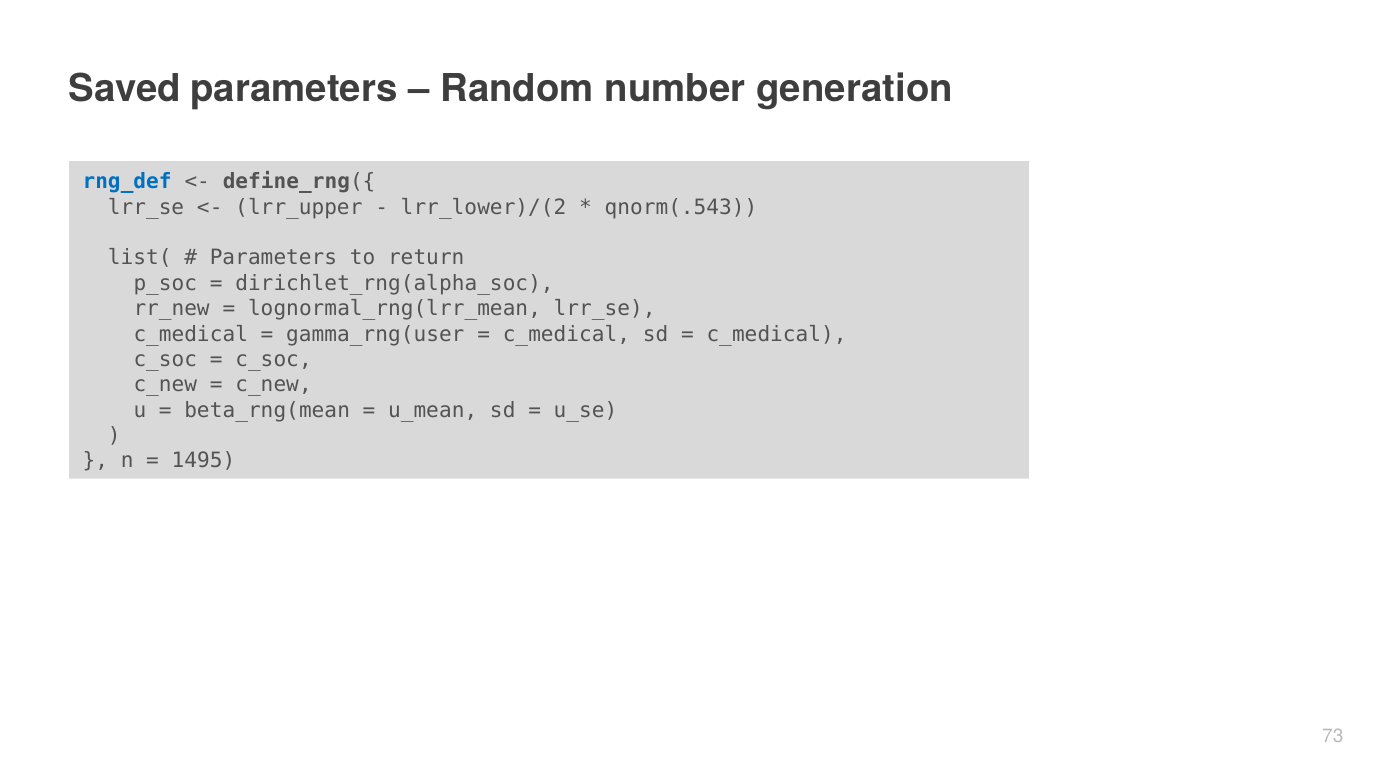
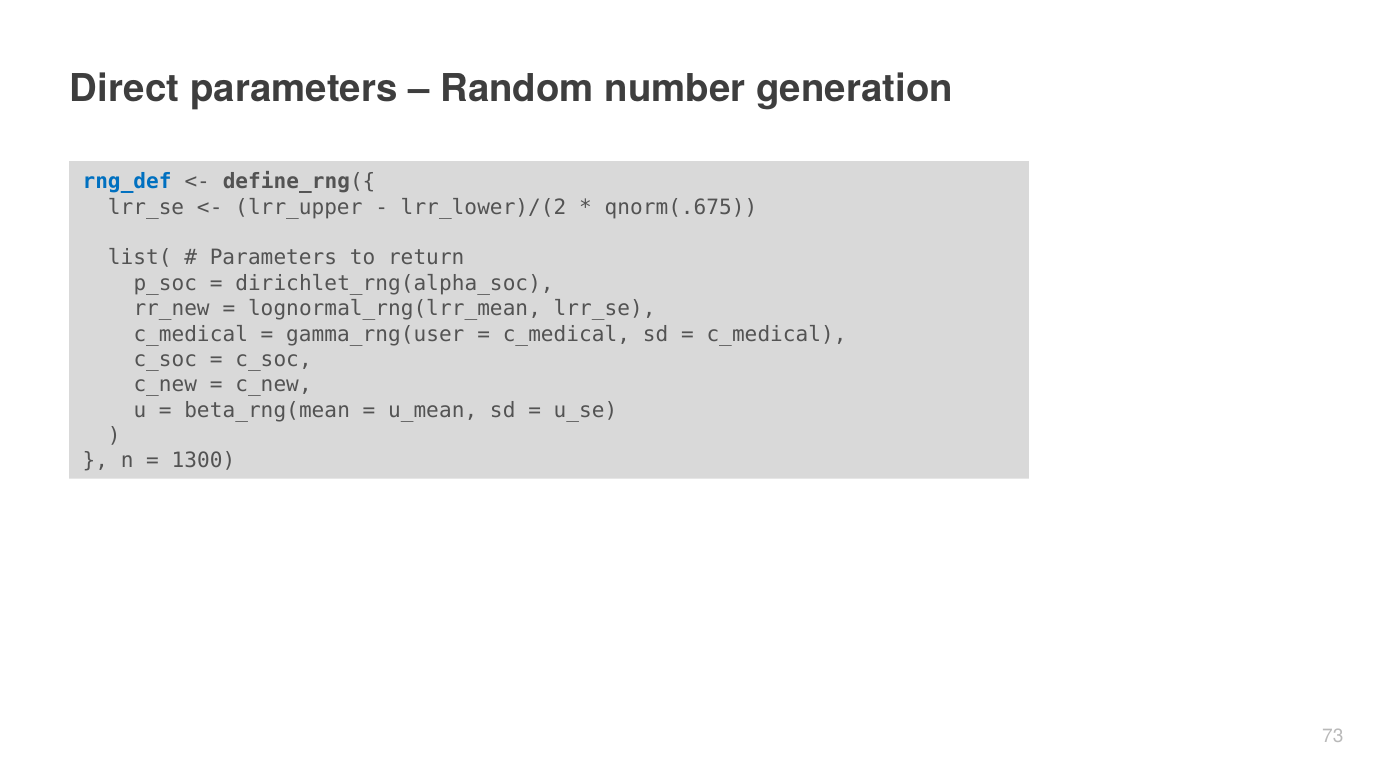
Saved: Saved -> Direct
qnorm(.543: qnorm(.543 -> qnorm(.675
1495: 1495 -> 1300
